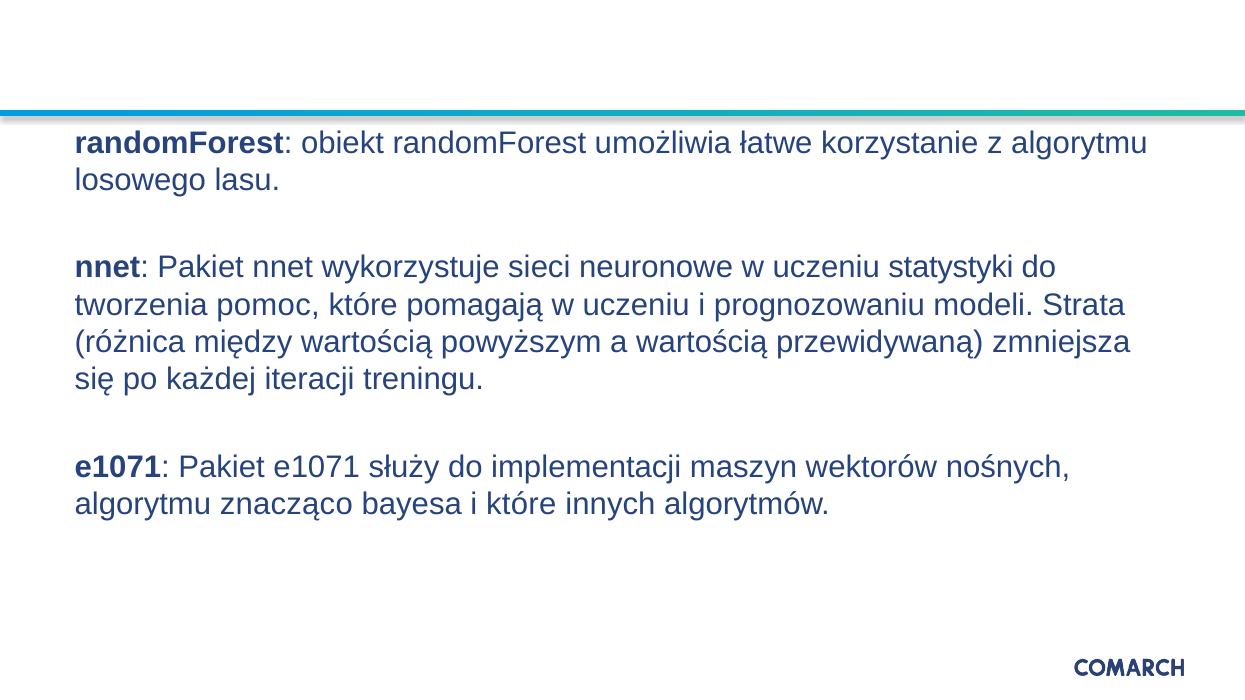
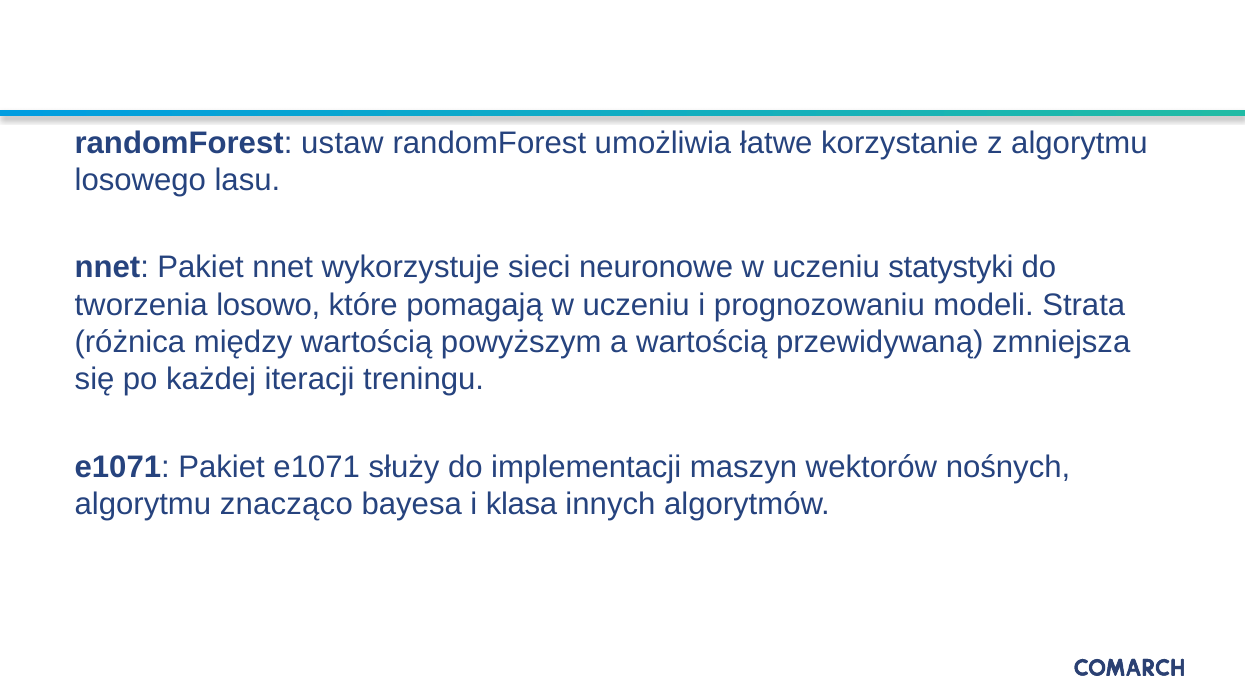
obiekt: obiekt -> ustaw
pomoc: pomoc -> losowo
i które: które -> klasa
